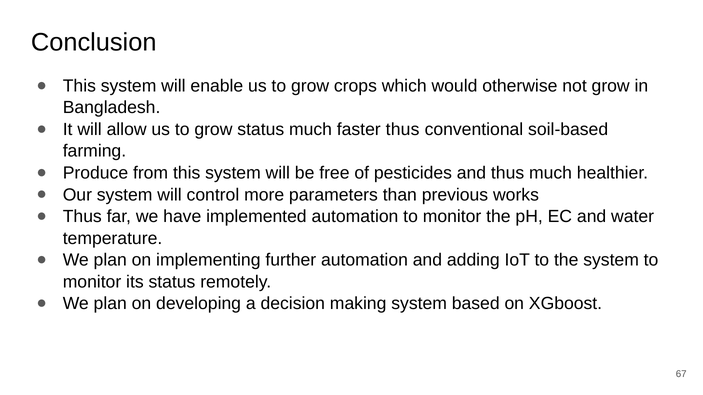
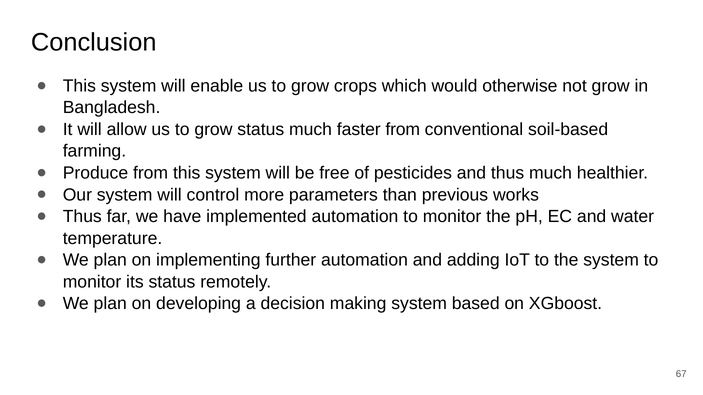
faster thus: thus -> from
